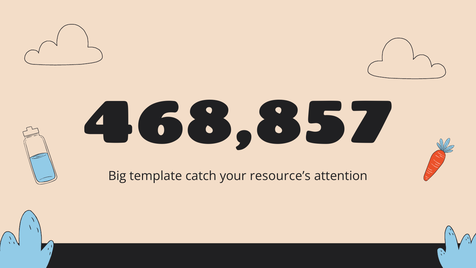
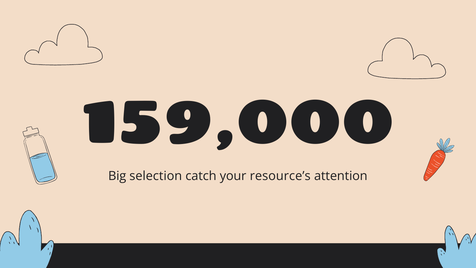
468,857: 468,857 -> 159,000
template: template -> selection
